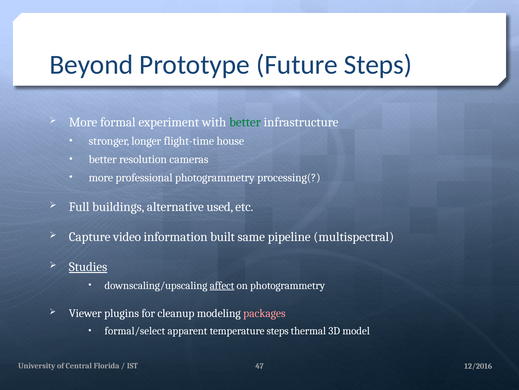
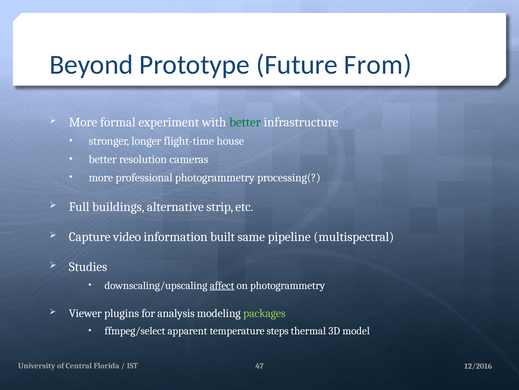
Future Steps: Steps -> From
used: used -> strip
Studies underline: present -> none
cleanup: cleanup -> analysis
packages colour: pink -> light green
formal/select: formal/select -> ffmpeg/select
